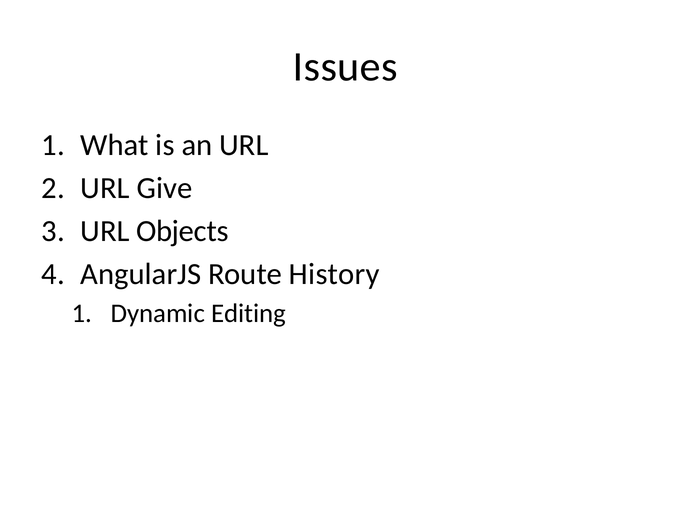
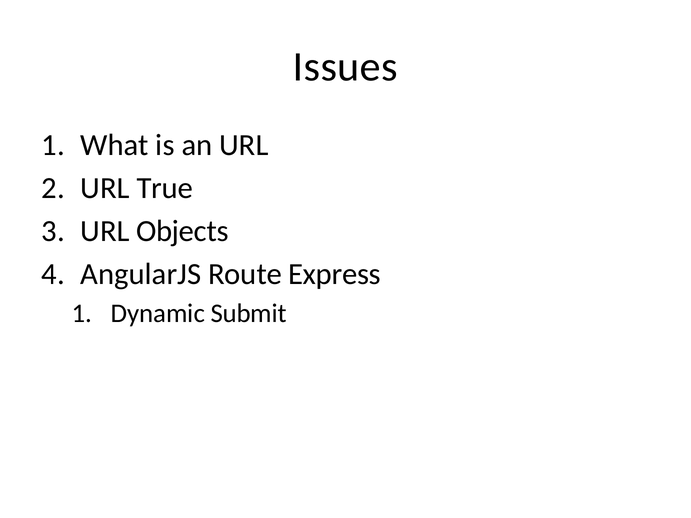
Give: Give -> True
History: History -> Express
Editing: Editing -> Submit
